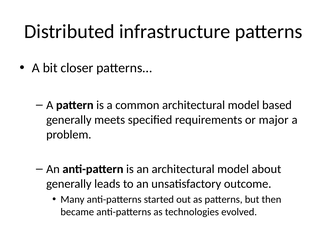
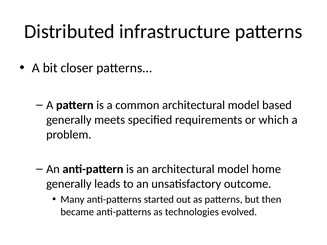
major: major -> which
about: about -> home
